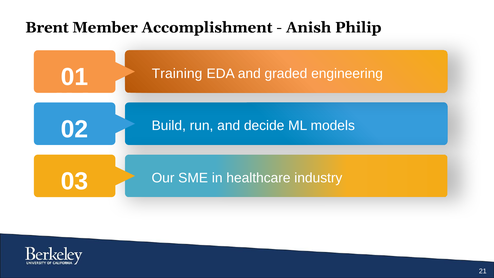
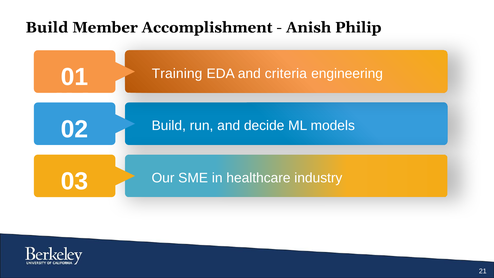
Brent at (47, 27): Brent -> Build
graded: graded -> criteria
